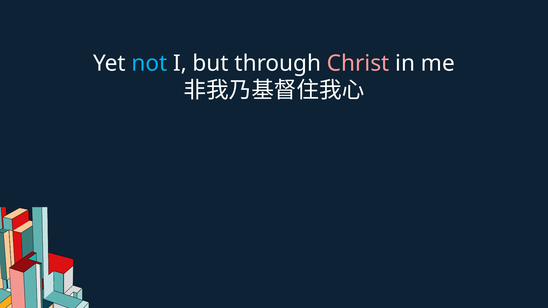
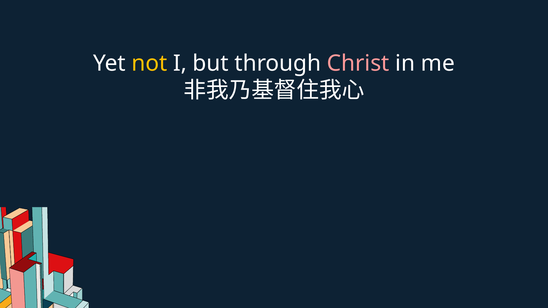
not colour: light blue -> yellow
